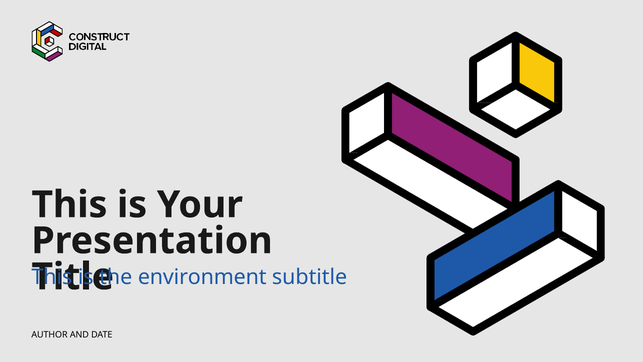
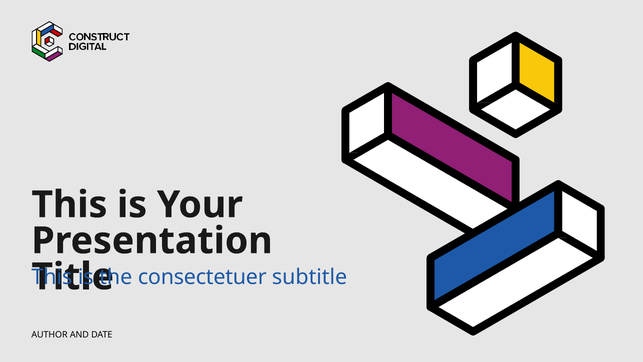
environment: environment -> consectetuer
